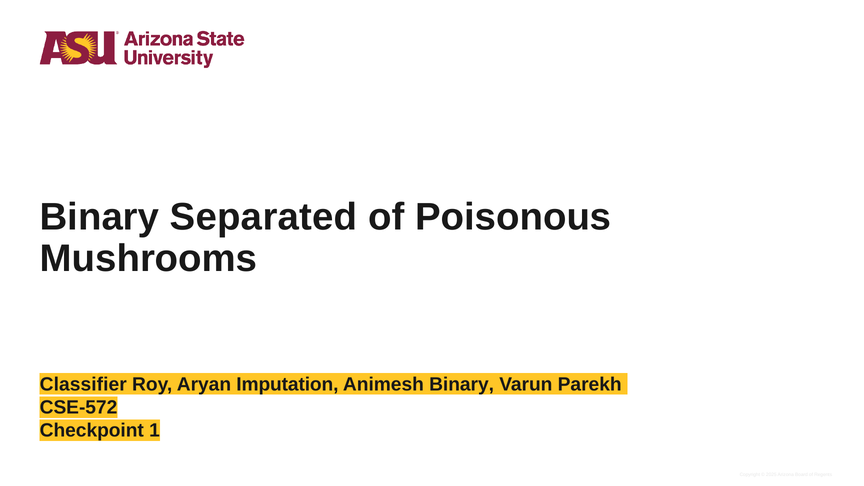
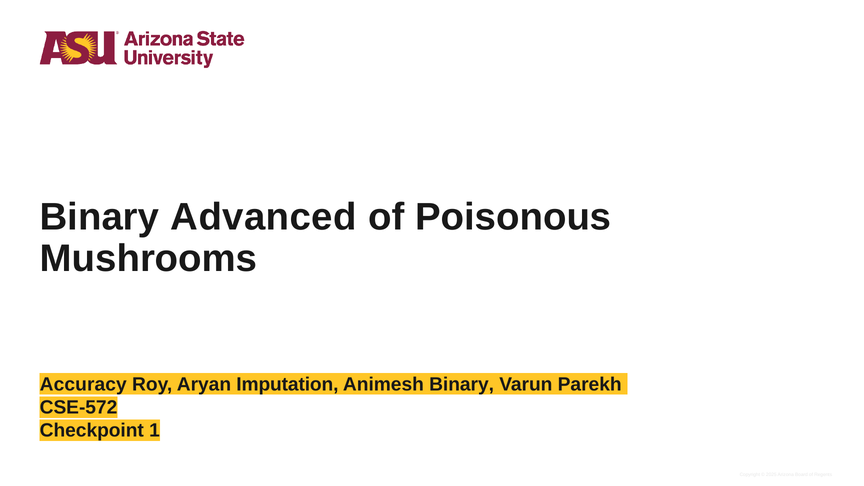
Separated: Separated -> Advanced
Classifier: Classifier -> Accuracy
